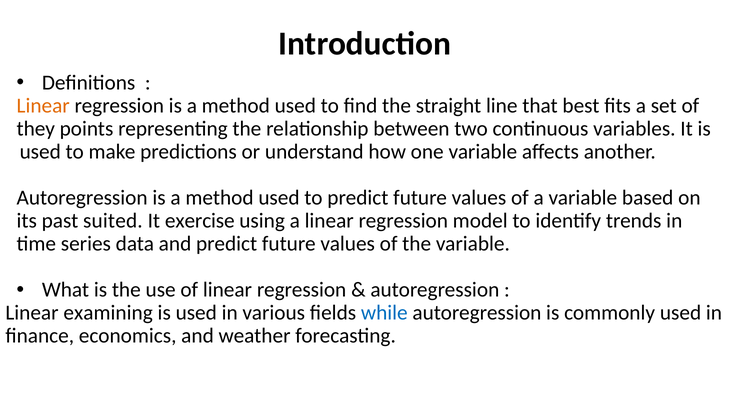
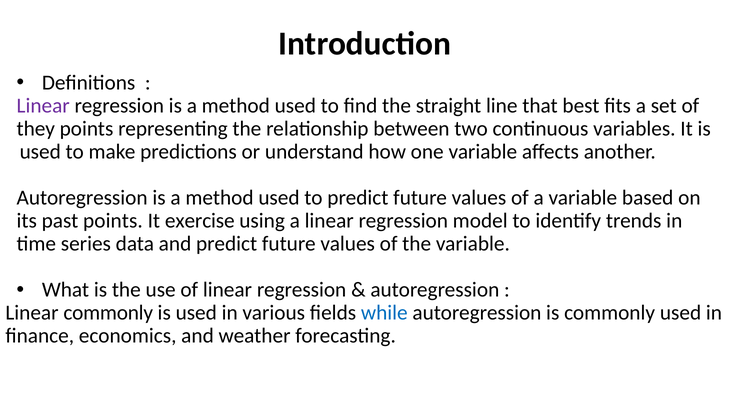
Linear at (43, 106) colour: orange -> purple
past suited: suited -> points
Linear examining: examining -> commonly
